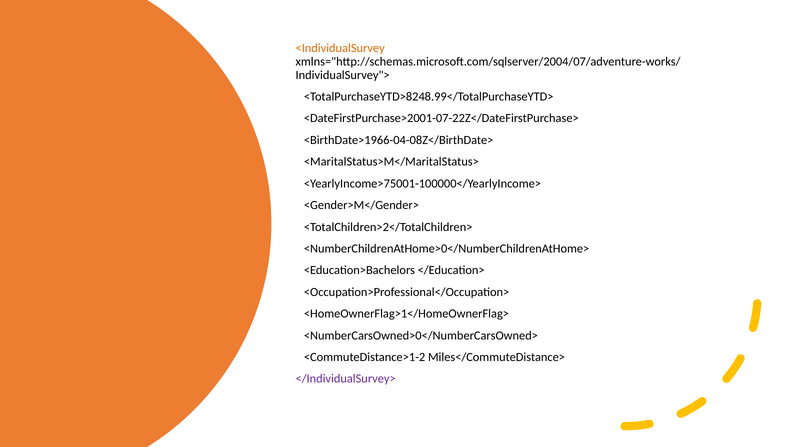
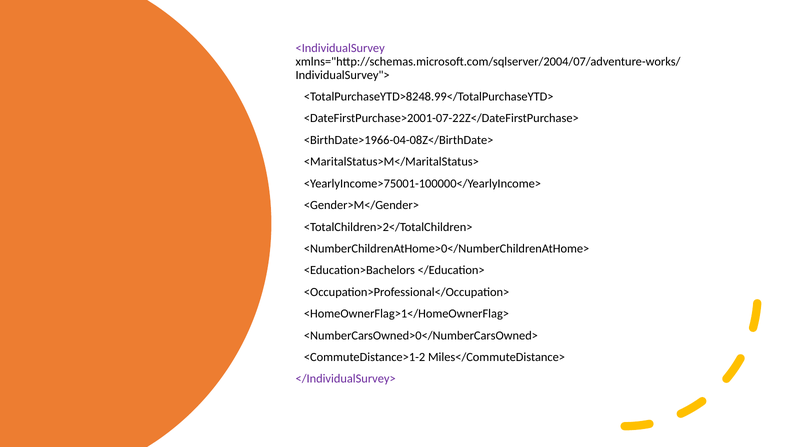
<IndividualSurvey colour: orange -> purple
